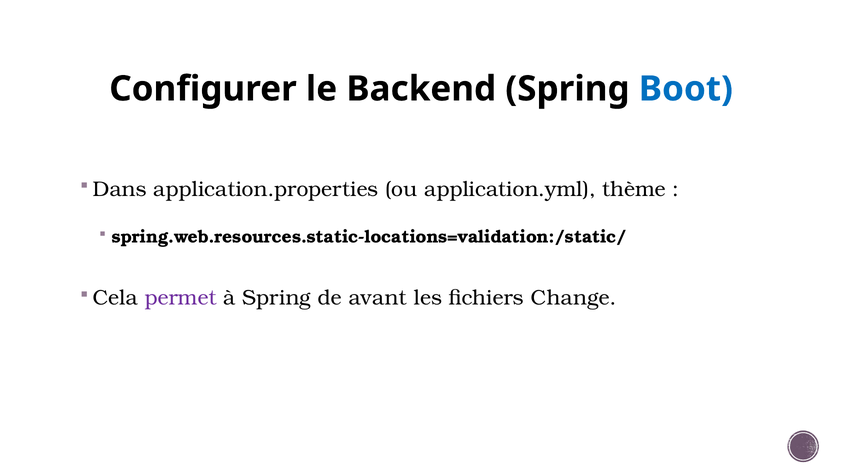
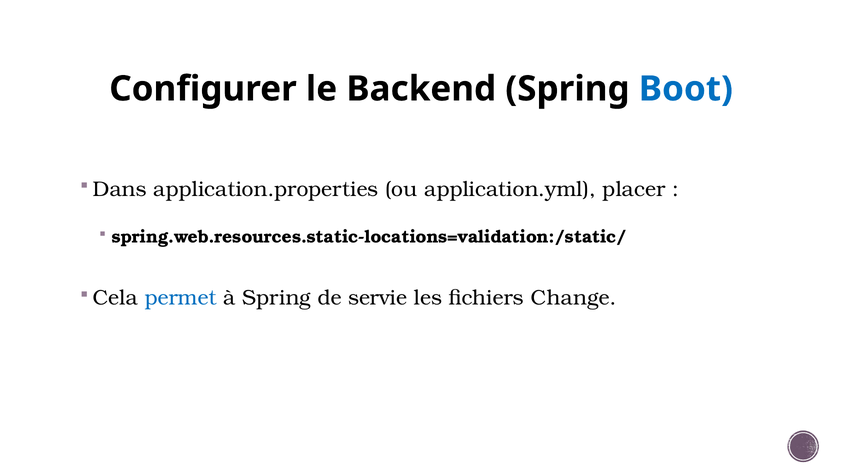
thème: thème -> placer
permet colour: purple -> blue
avant: avant -> servie
